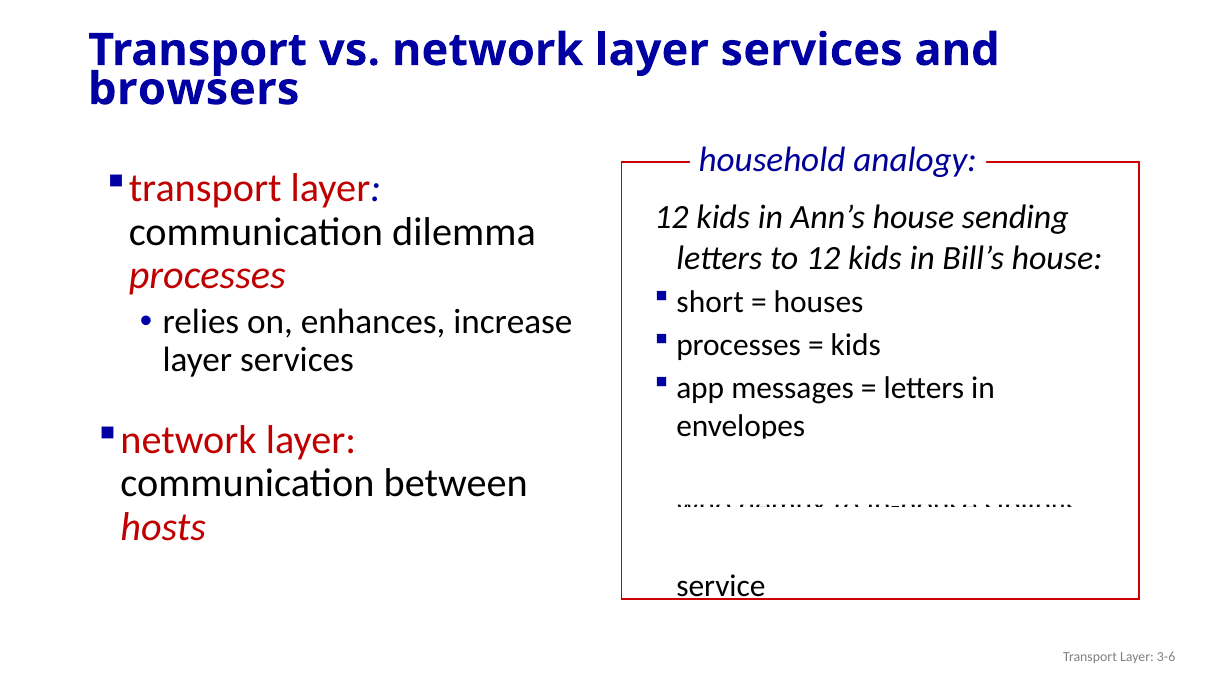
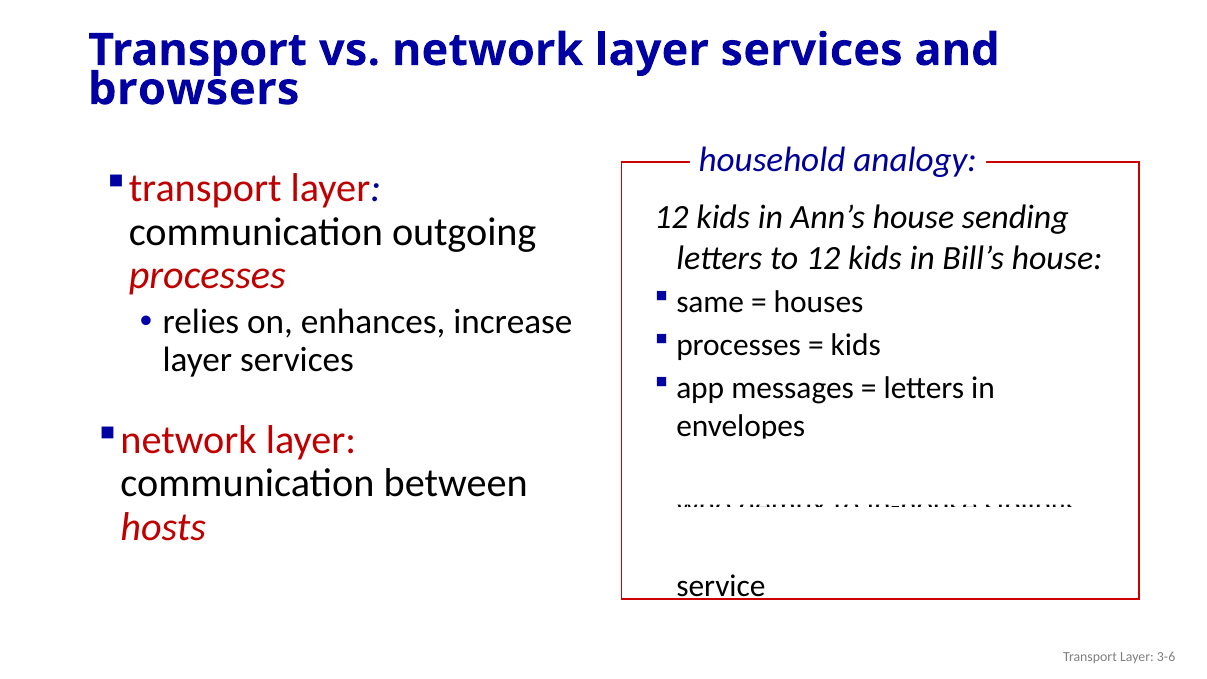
dilemma: dilemma -> outgoing
short: short -> same
